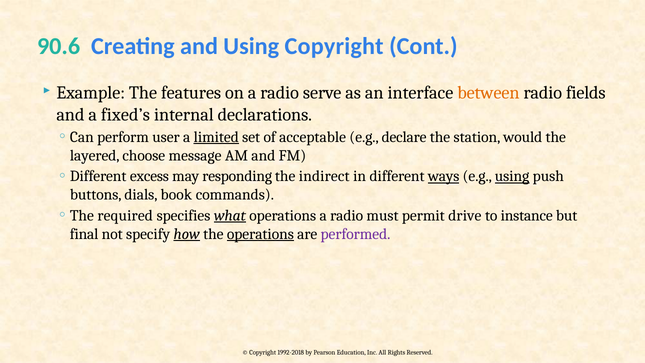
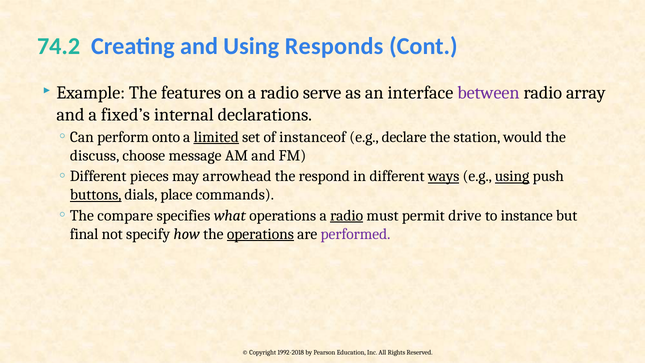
90.6: 90.6 -> 74.2
Using Copyright: Copyright -> Responds
between colour: orange -> purple
fields: fields -> array
user: user -> onto
acceptable: acceptable -> instanceof
layered: layered -> discuss
excess: excess -> pieces
responding: responding -> arrowhead
indirect: indirect -> respond
buttons underline: none -> present
book: book -> place
required: required -> compare
what underline: present -> none
radio at (347, 215) underline: none -> present
how underline: present -> none
